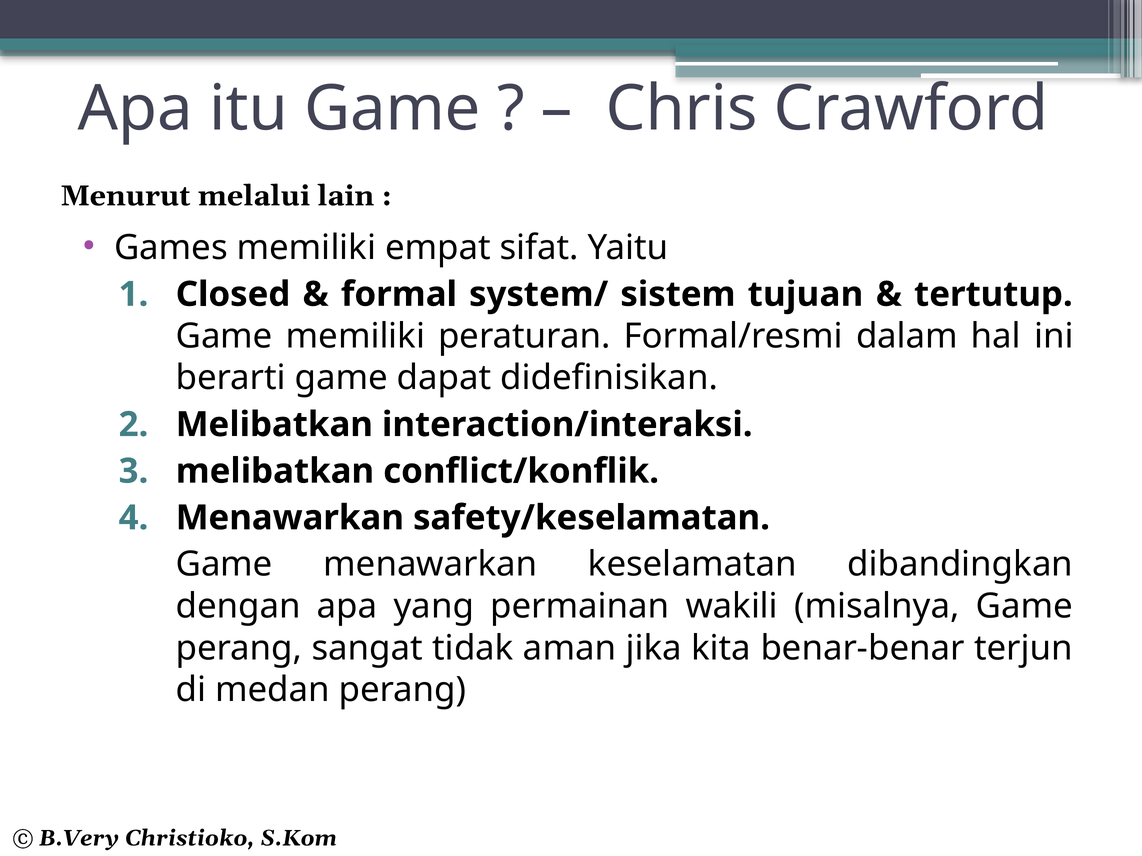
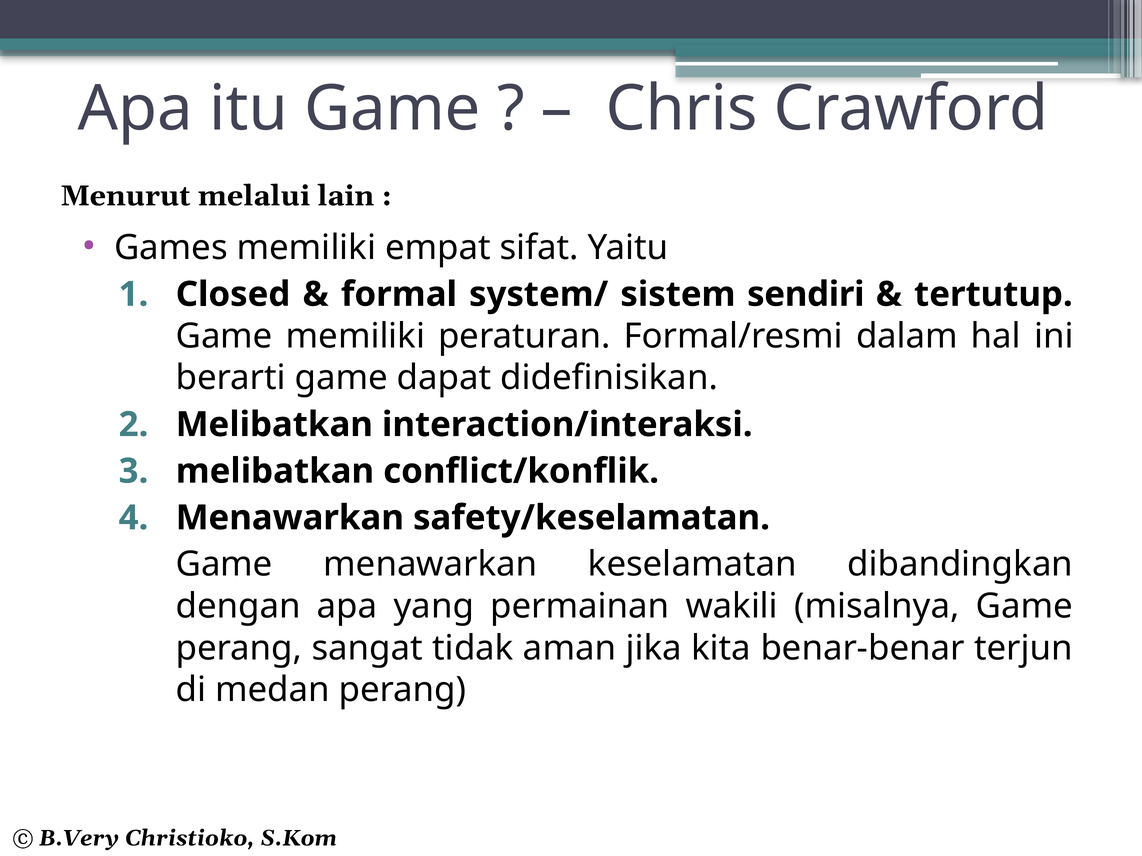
tujuan: tujuan -> sendiri
